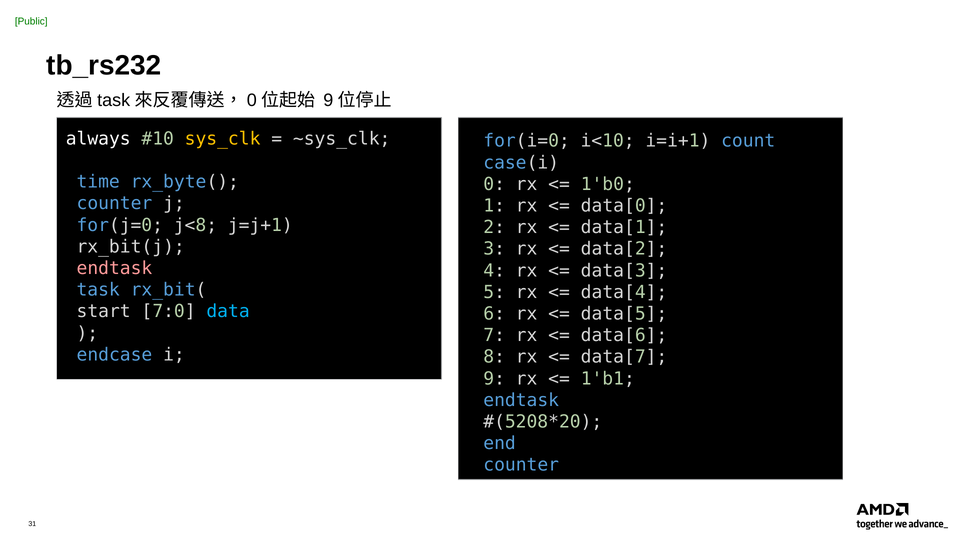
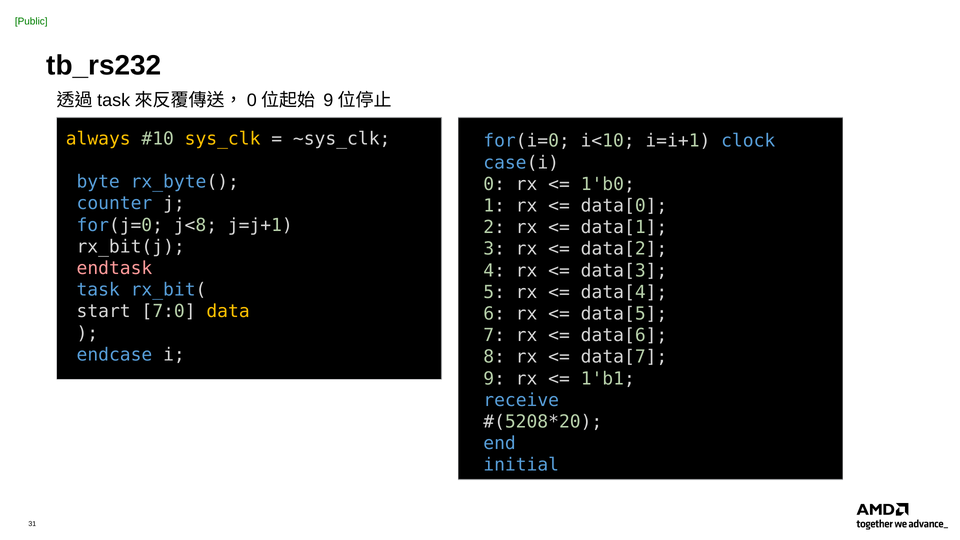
always colour: white -> yellow
count: count -> clock
time: time -> byte
data colour: light blue -> yellow
endtask at (521, 400): endtask -> receive
counter at (521, 465): counter -> initial
